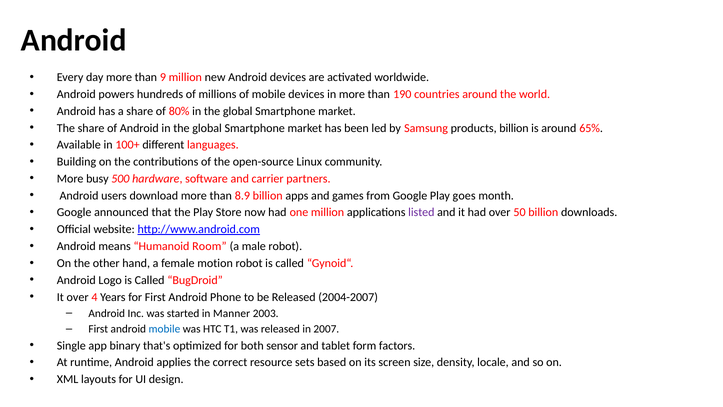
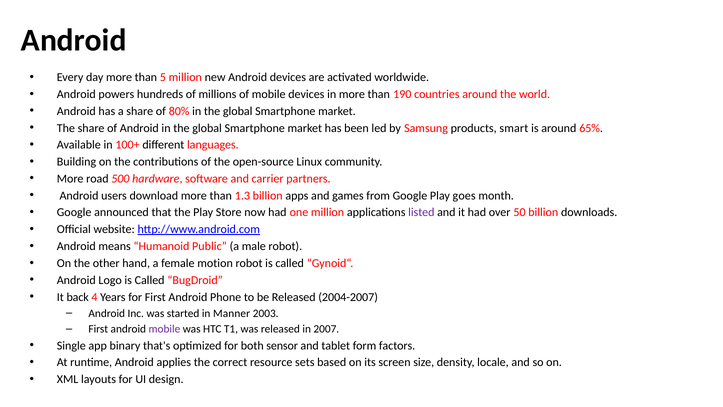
9: 9 -> 5
products billion: billion -> smart
busy: busy -> road
8.9: 8.9 -> 1.3
Room: Room -> Public
It over: over -> back
mobile at (164, 329) colour: blue -> purple
